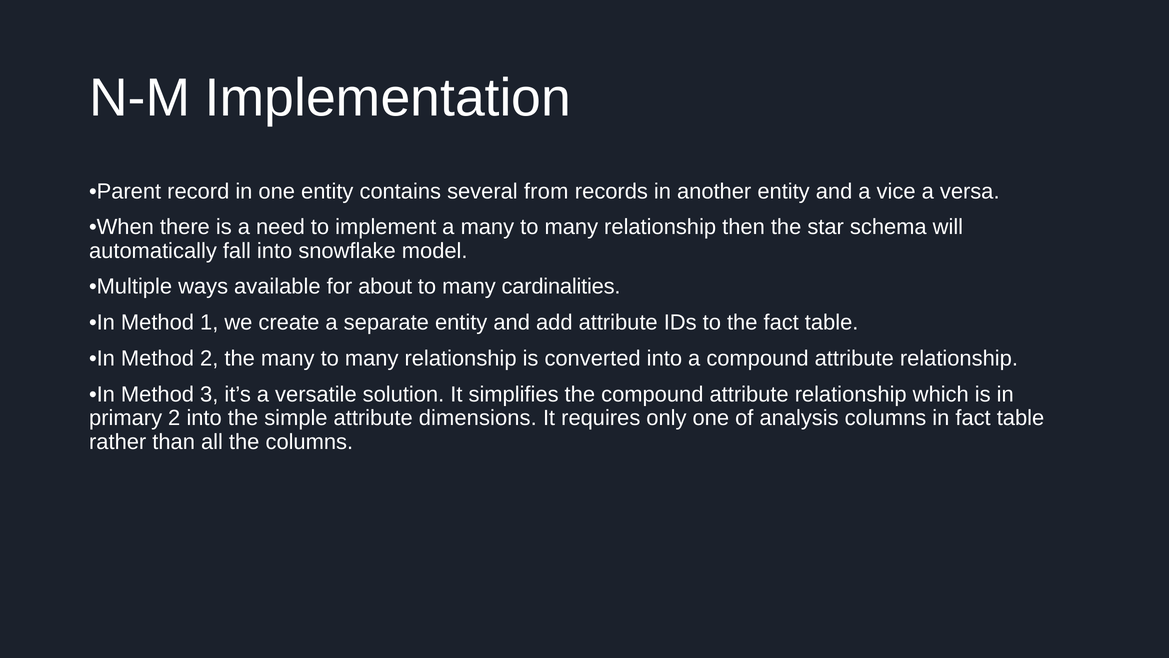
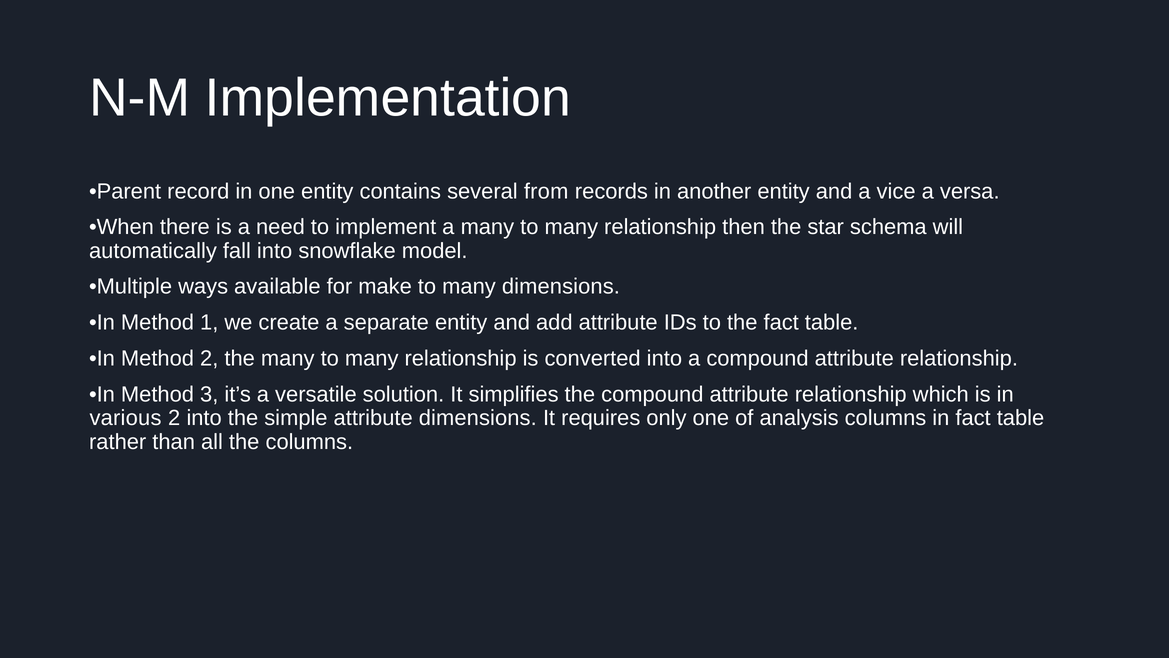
about: about -> make
many cardinalities: cardinalities -> dimensions
primary: primary -> various
